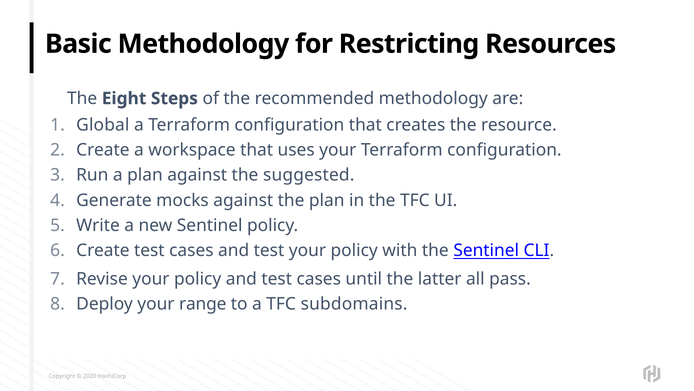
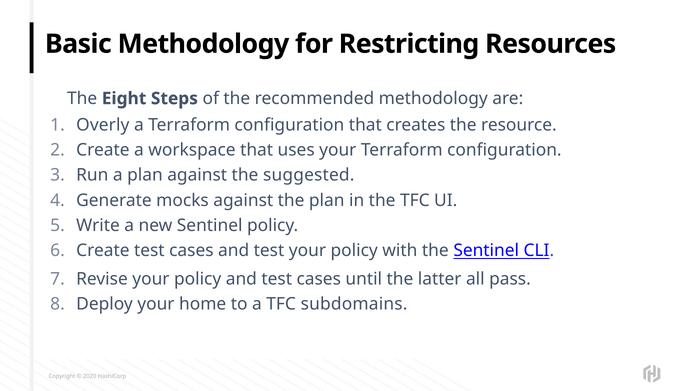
Global: Global -> Overly
range: range -> home
